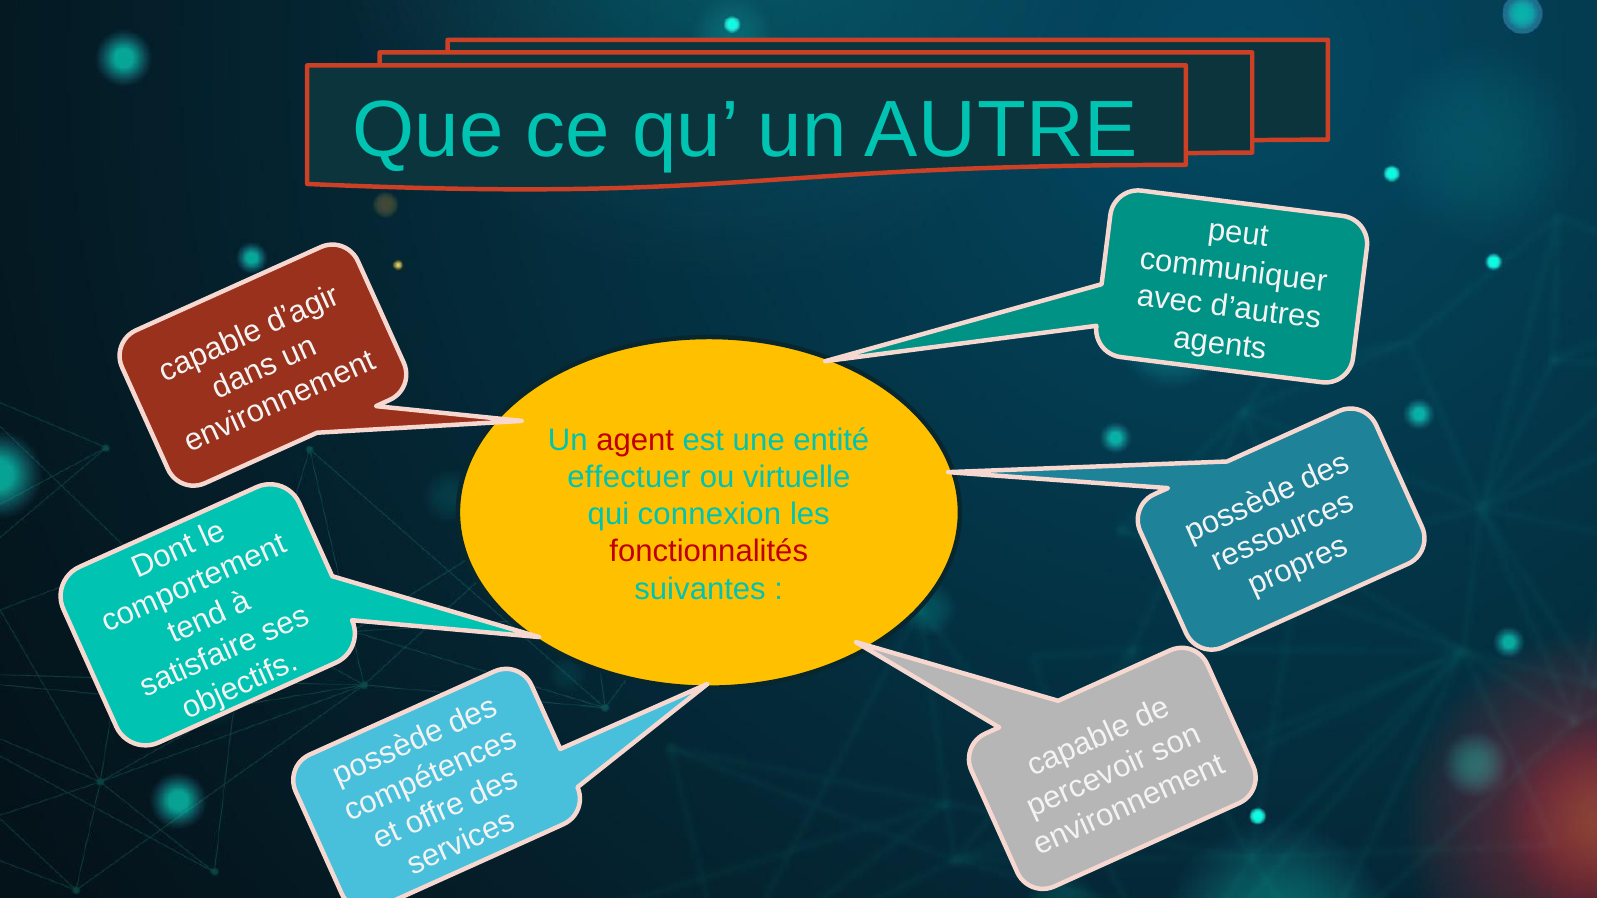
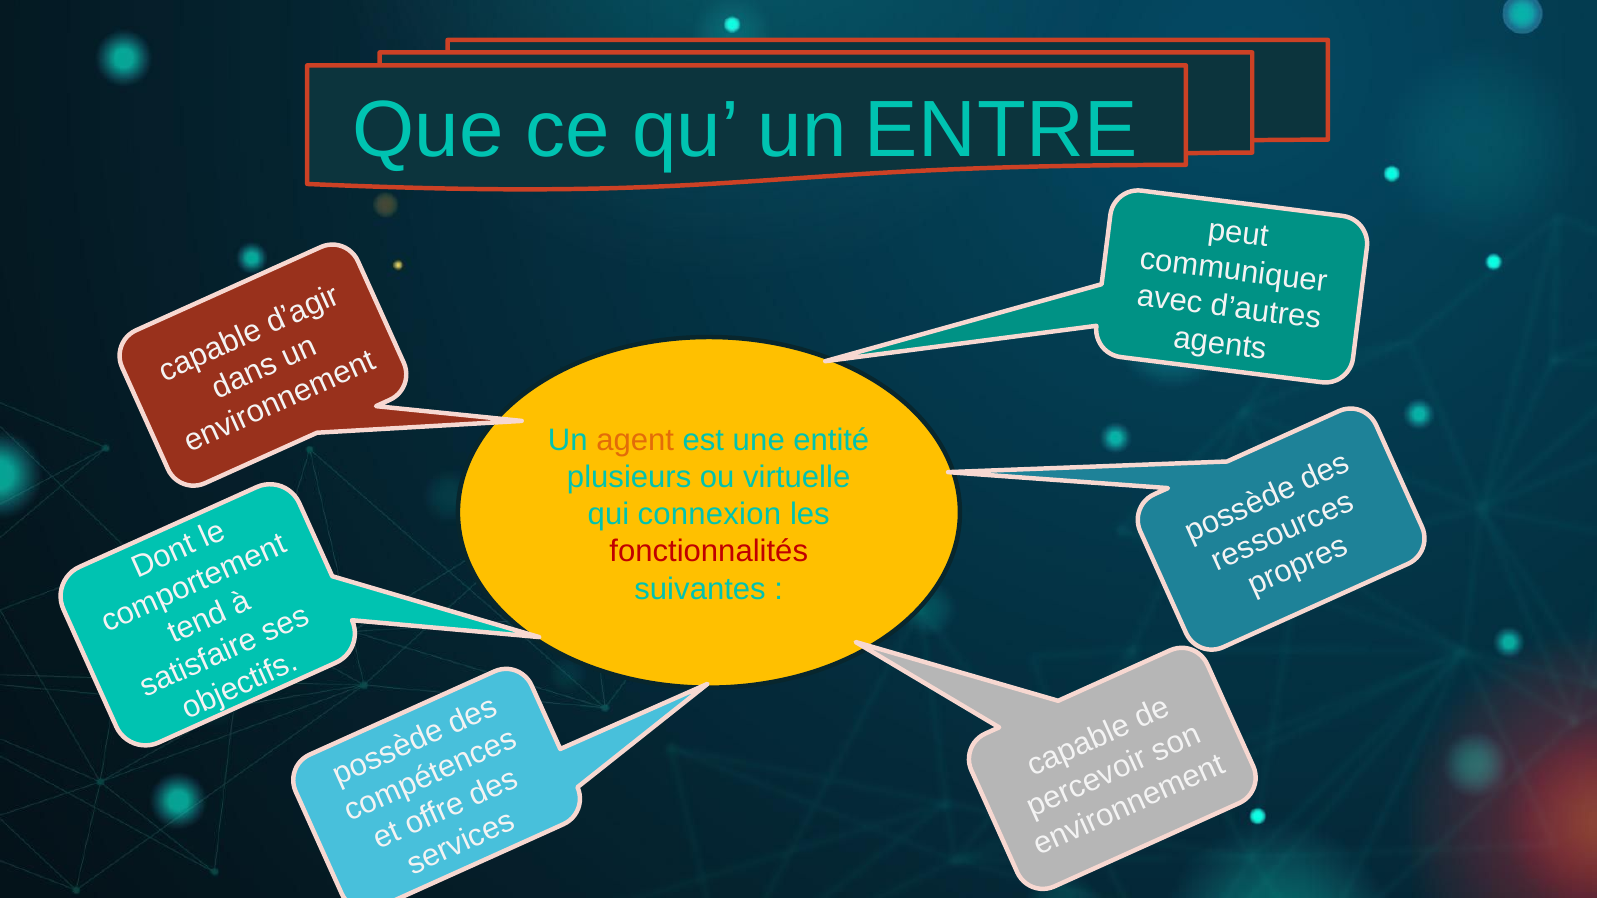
AUTRE: AUTRE -> ENTRE
agent colour: red -> orange
effectuer: effectuer -> plusieurs
